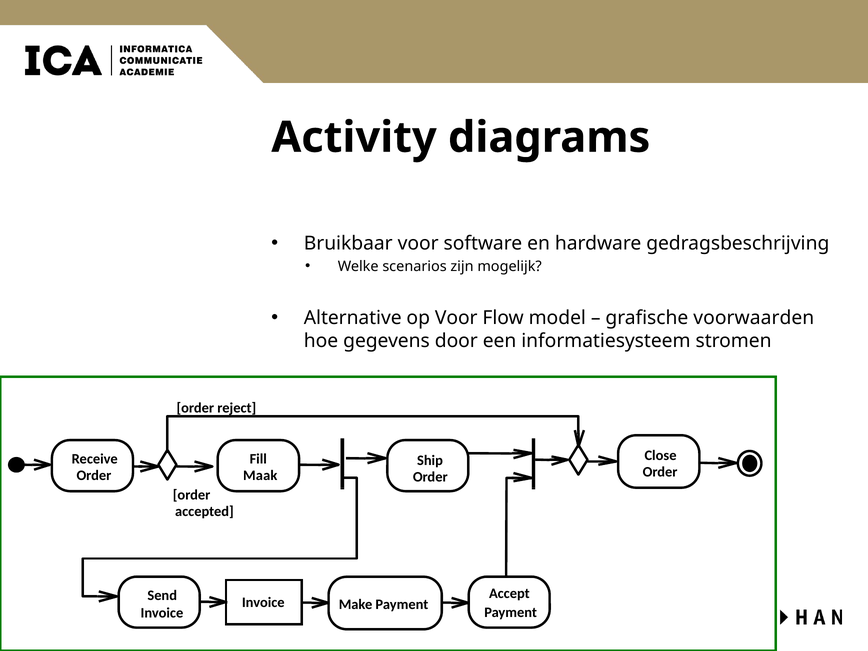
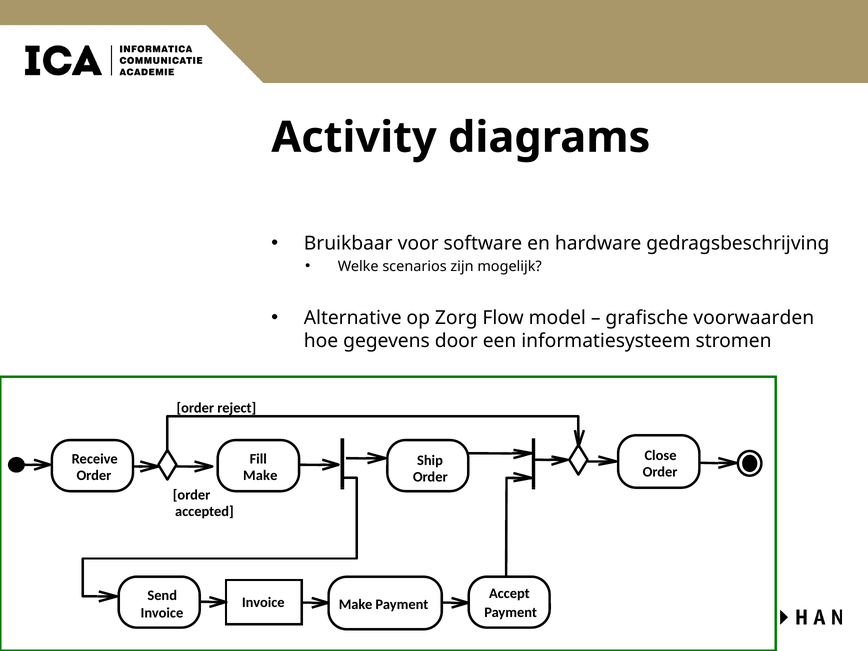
op Voor: Voor -> Zorg
Maak at (260, 475): Maak -> Make
